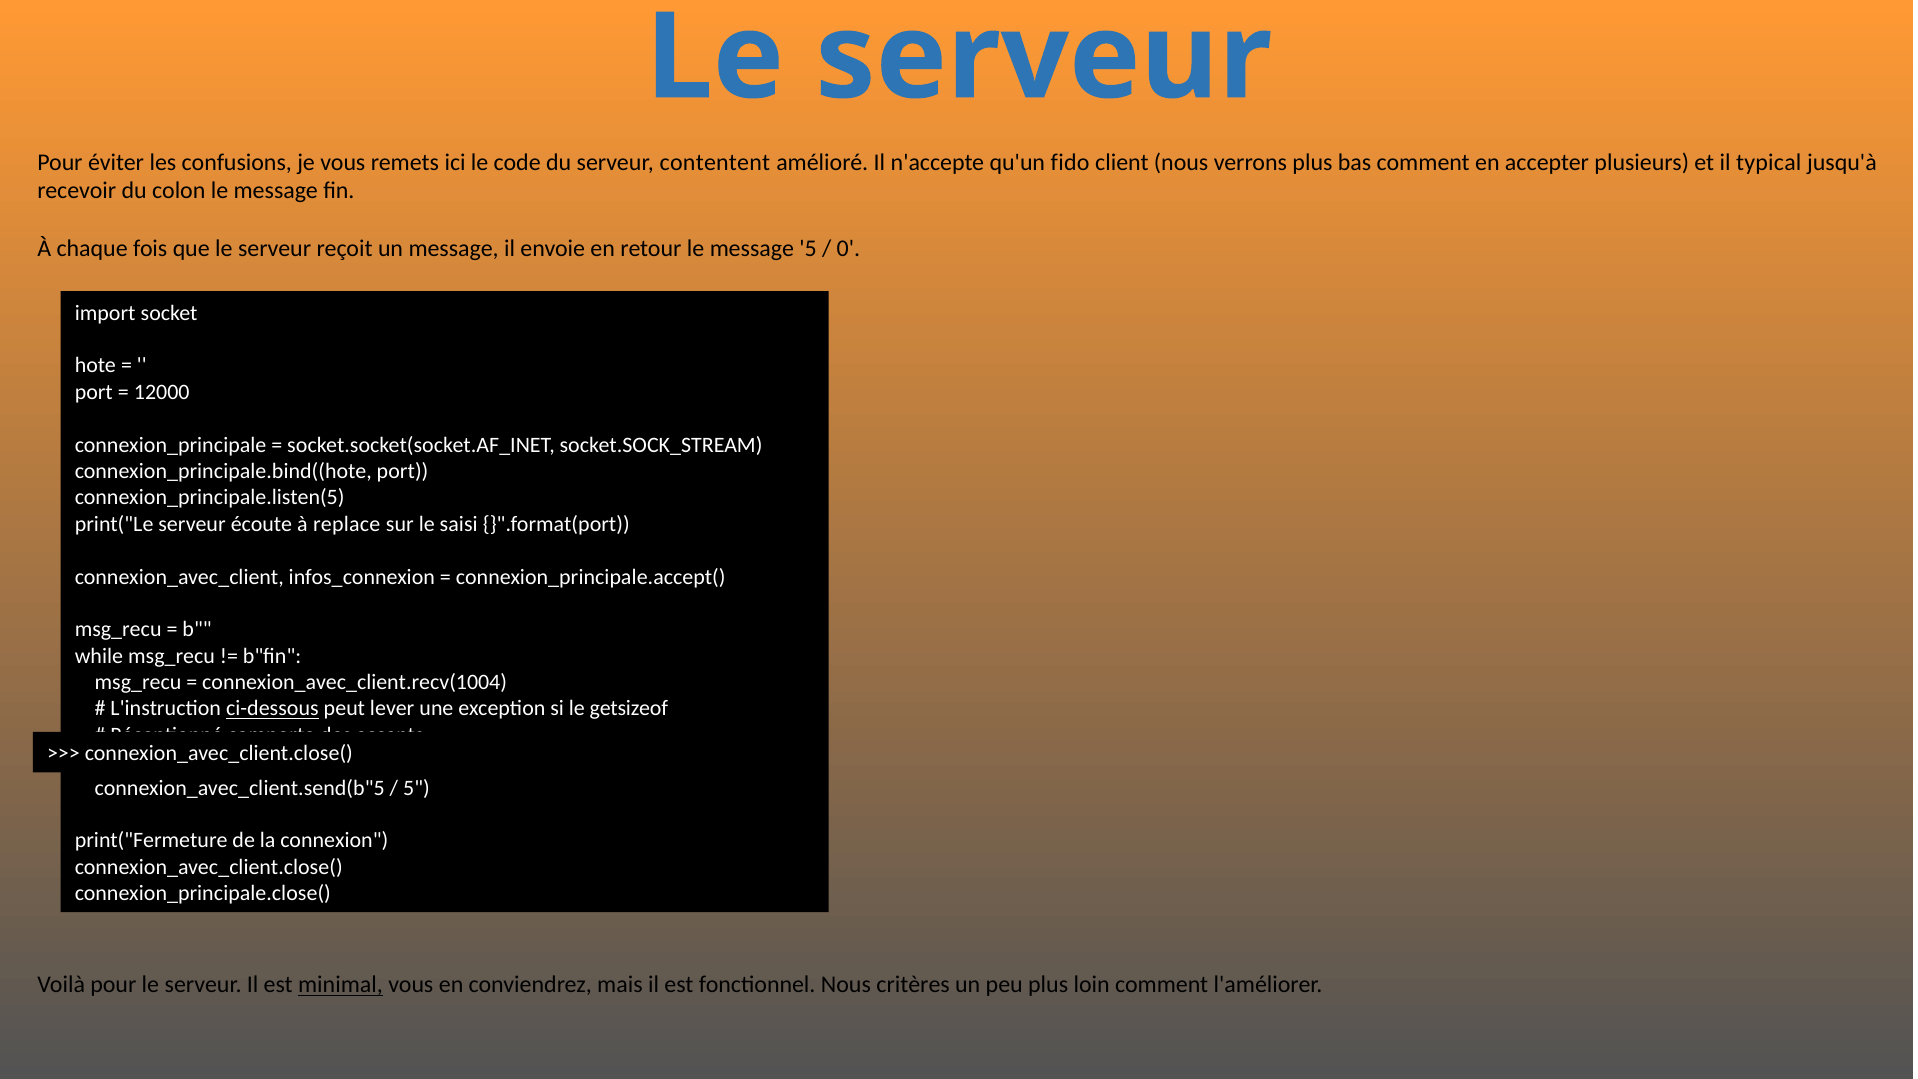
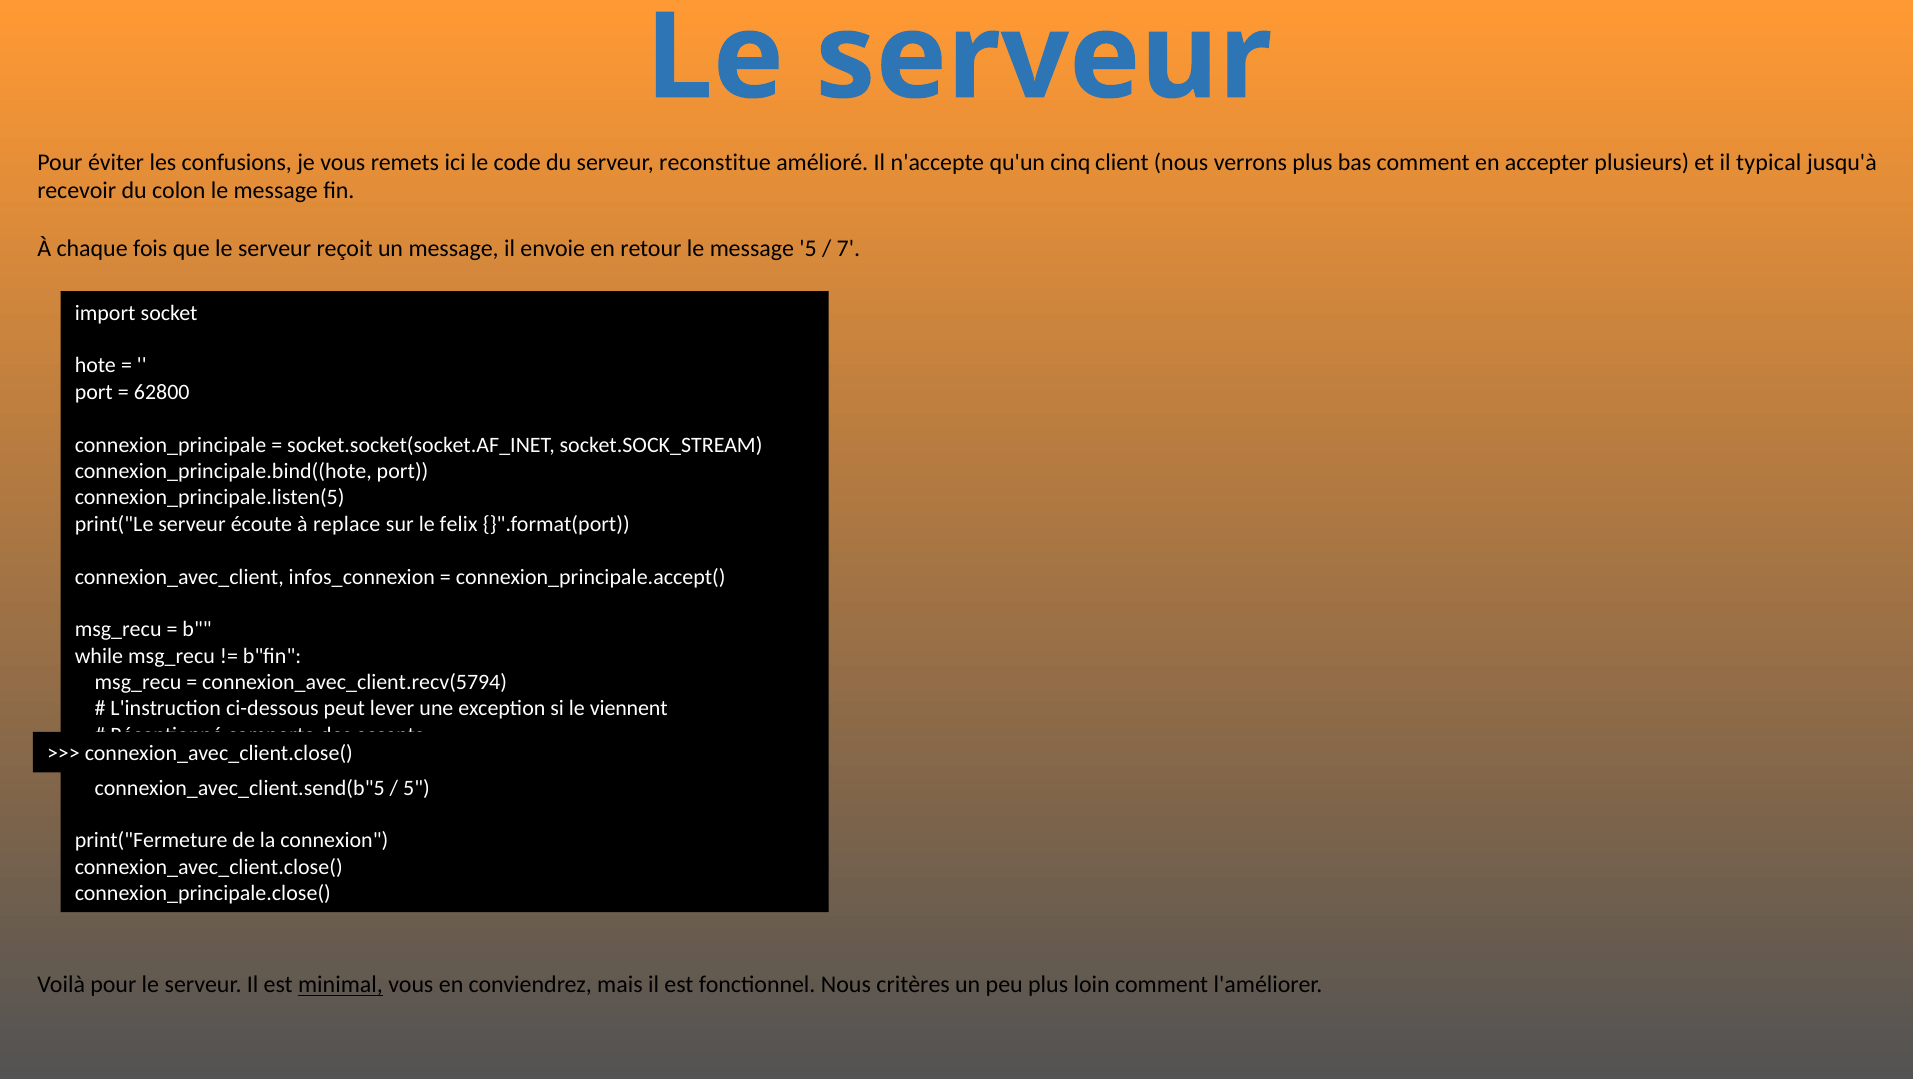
contentent: contentent -> reconstitue
fido: fido -> cinq
0: 0 -> 7
12000: 12000 -> 62800
saisi: saisi -> felix
connexion_avec_client.recv(1004: connexion_avec_client.recv(1004 -> connexion_avec_client.recv(5794
ci-dessous underline: present -> none
getsizeof: getsizeof -> viennent
